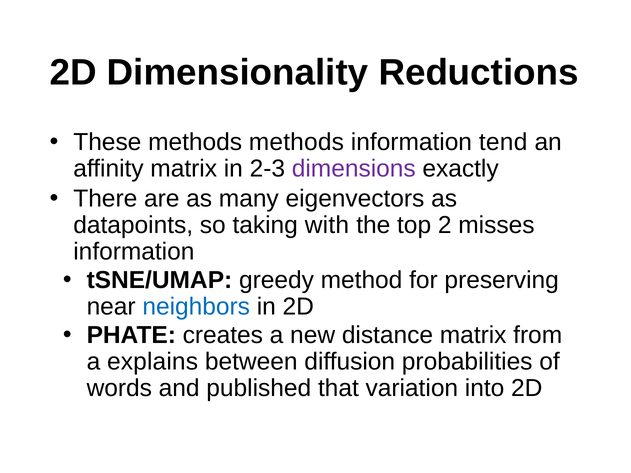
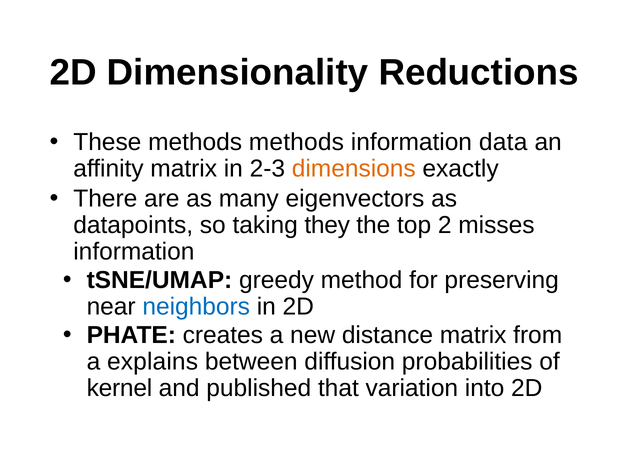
tend: tend -> data
dimensions colour: purple -> orange
with: with -> they
words: words -> kernel
